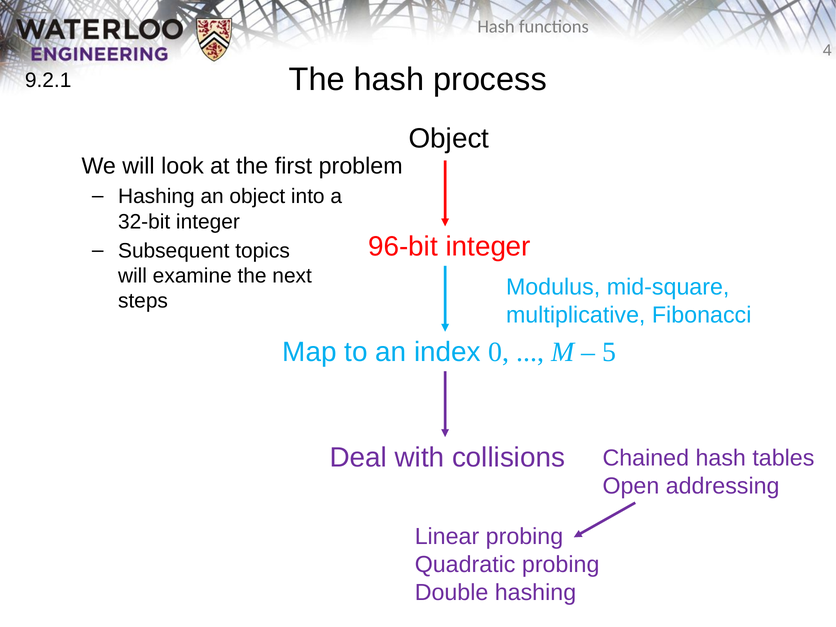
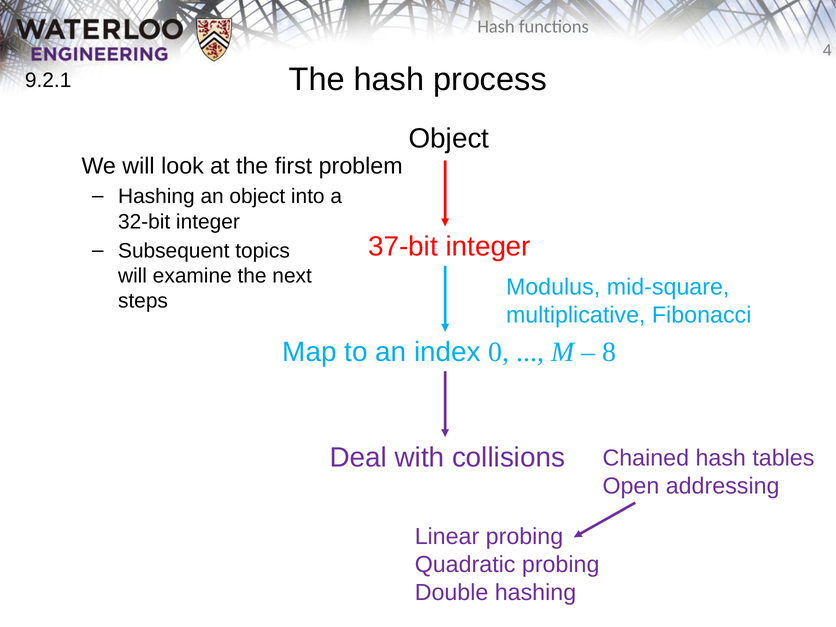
96-bit: 96-bit -> 37-bit
5: 5 -> 8
